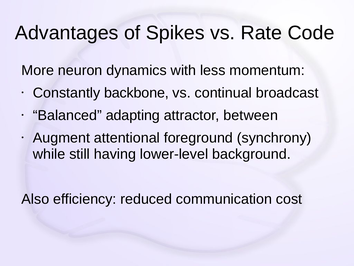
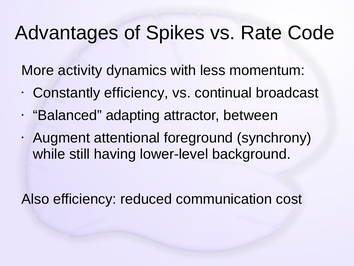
neuron: neuron -> activity
Constantly backbone: backbone -> efficiency
